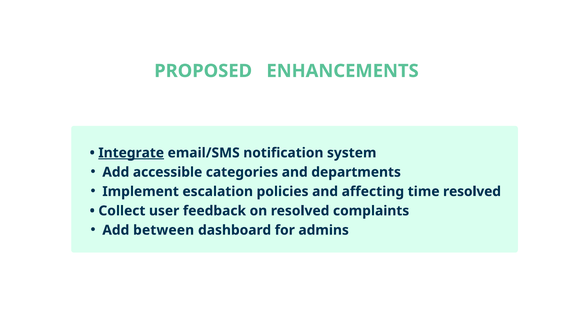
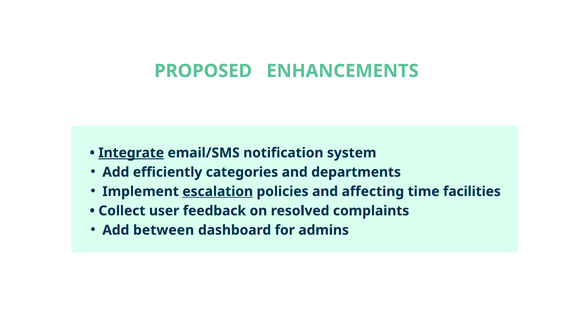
accessible: accessible -> efficiently
escalation underline: none -> present
time resolved: resolved -> facilities
